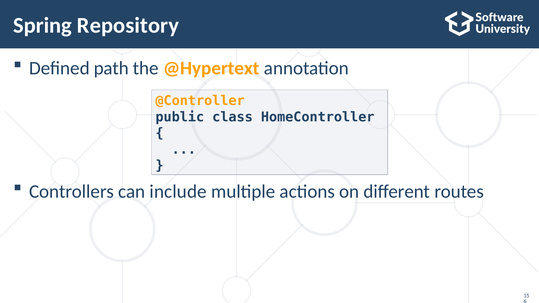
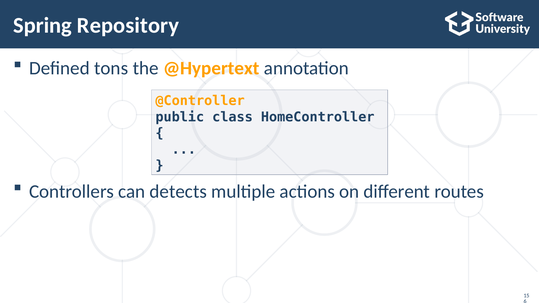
path: path -> tons
include: include -> detects
